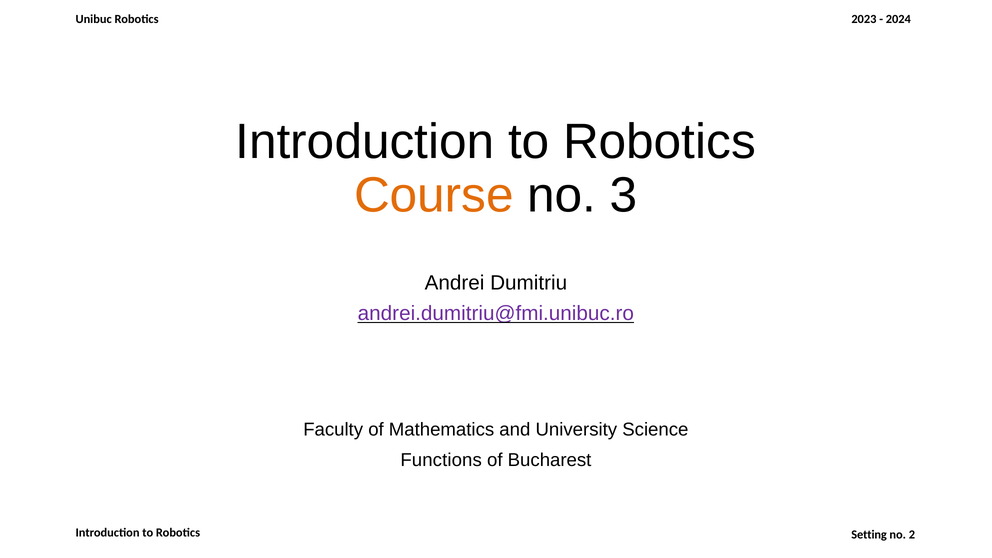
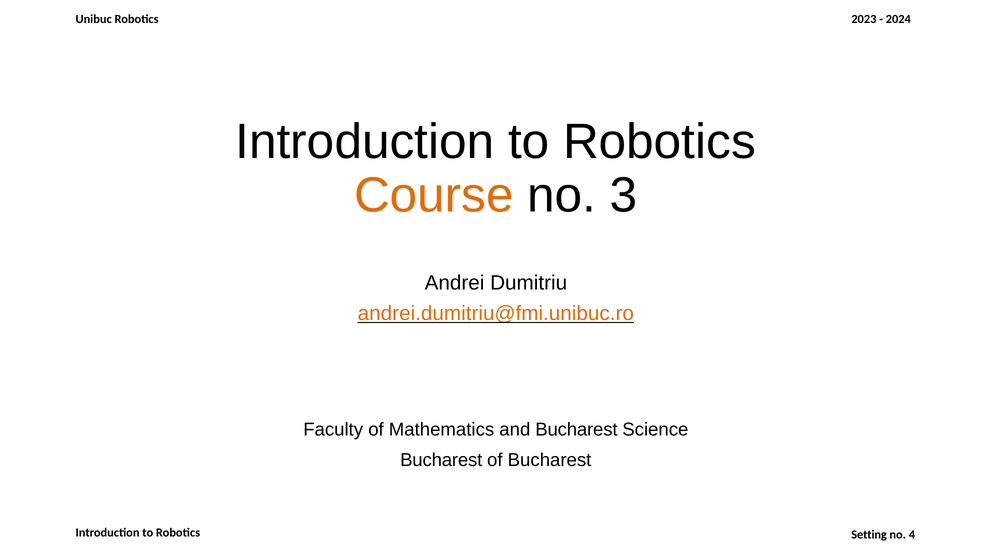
andrei.dumitriu@fmi.unibuc.ro colour: purple -> orange
and University: University -> Bucharest
Functions at (441, 460): Functions -> Bucharest
2: 2 -> 4
